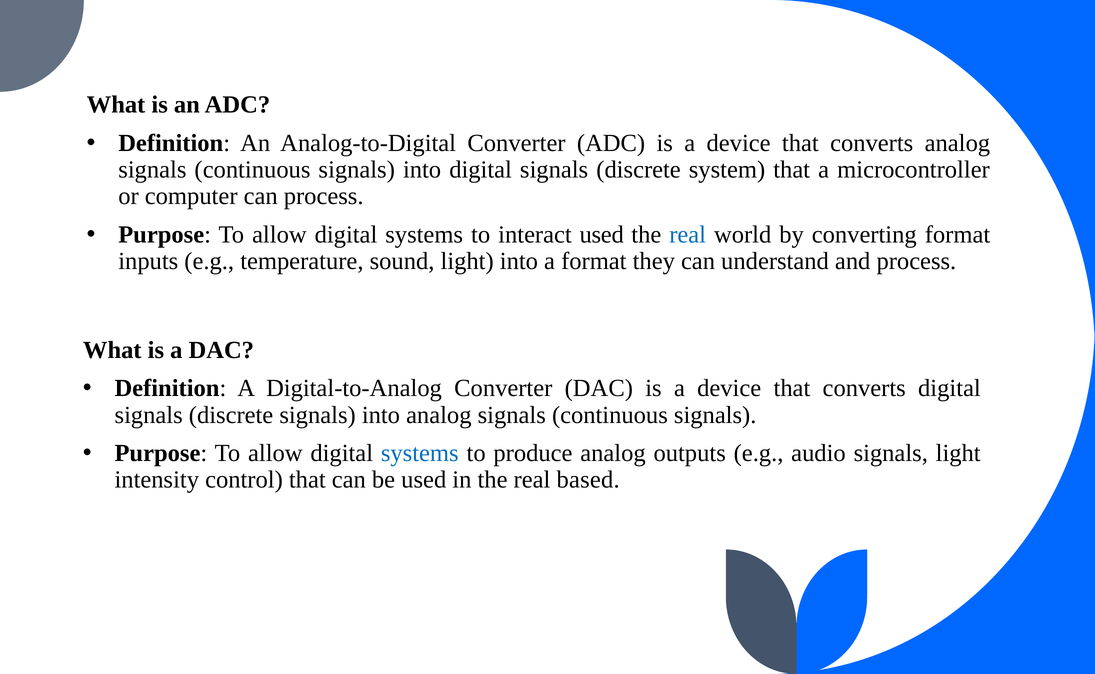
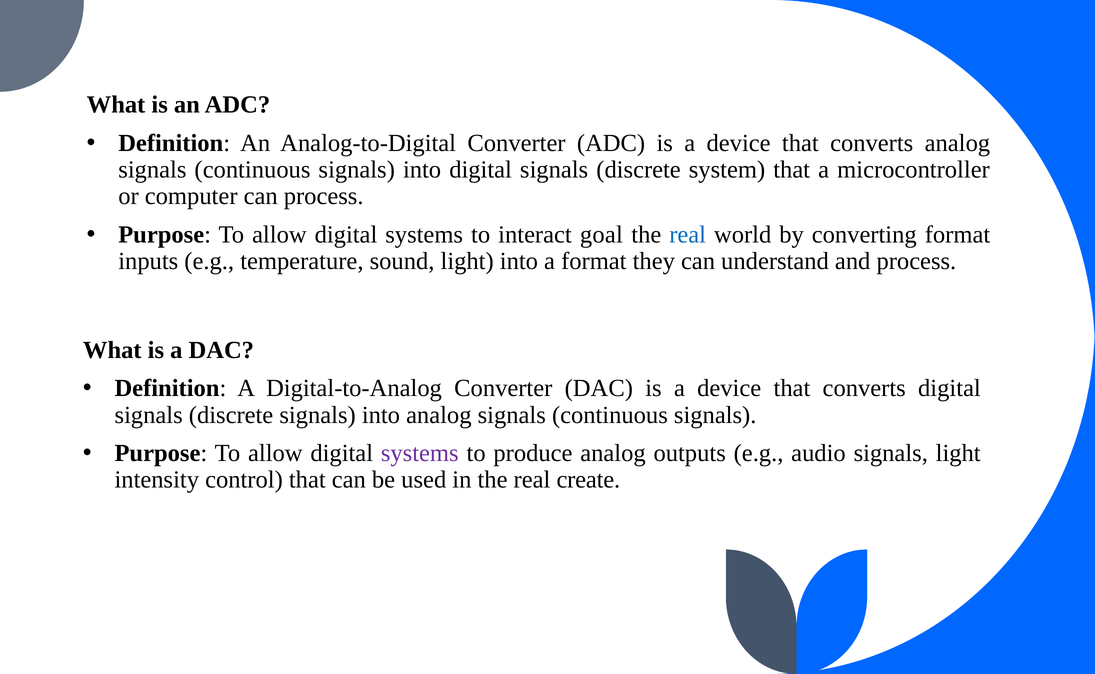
interact used: used -> goal
systems at (420, 453) colour: blue -> purple
based: based -> create
